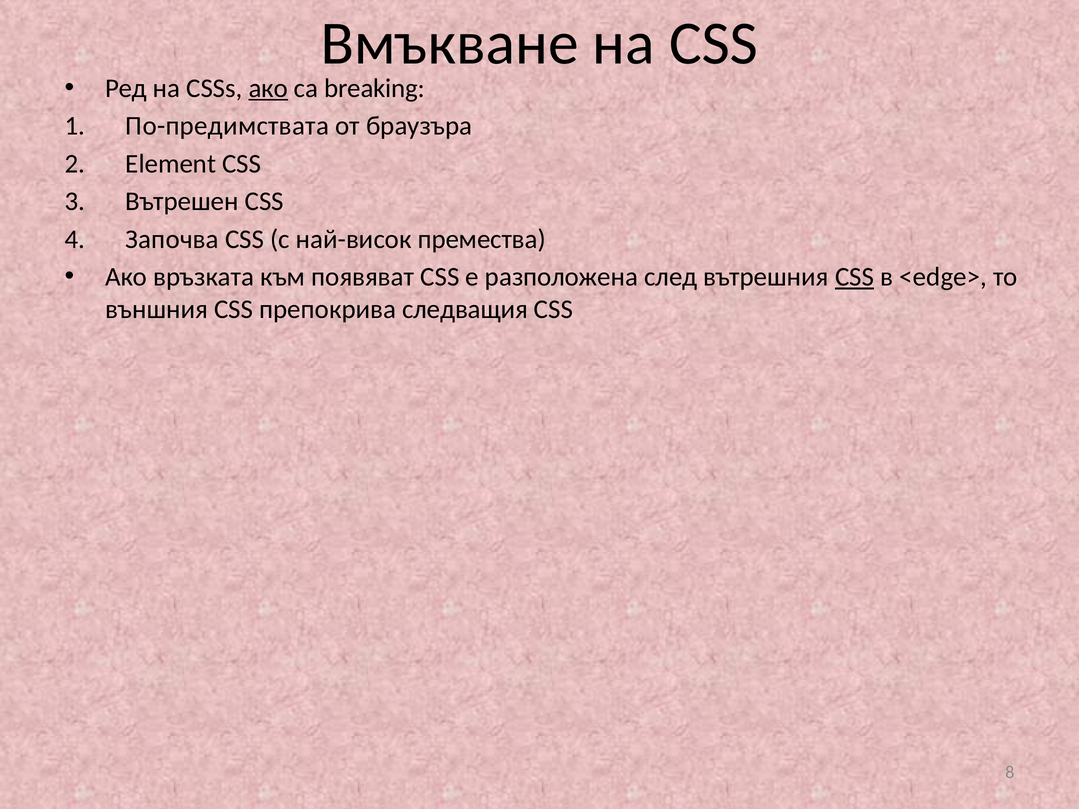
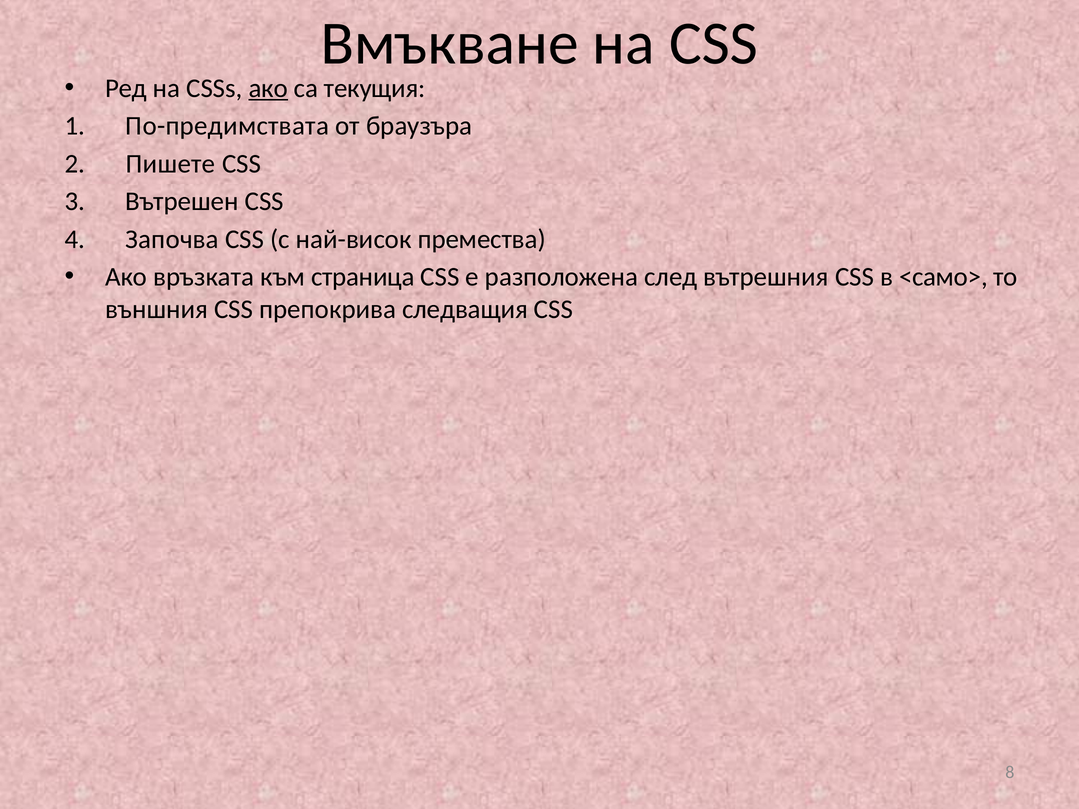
breaking: breaking -> текущия
Element: Element -> Пишете
появяват: появяват -> страница
CSS at (855, 277) underline: present -> none
<edge>: <edge> -> <само>
